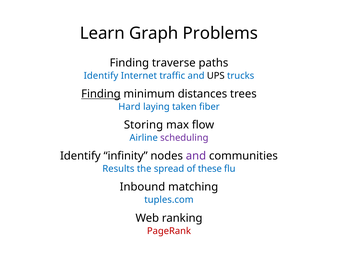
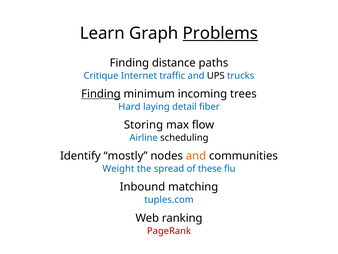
Problems underline: none -> present
traverse: traverse -> distance
Identify at (101, 76): Identify -> Critique
distances: distances -> incoming
taken: taken -> detail
scheduling colour: purple -> black
infinity: infinity -> mostly
and at (196, 156) colour: purple -> orange
Results: Results -> Weight
